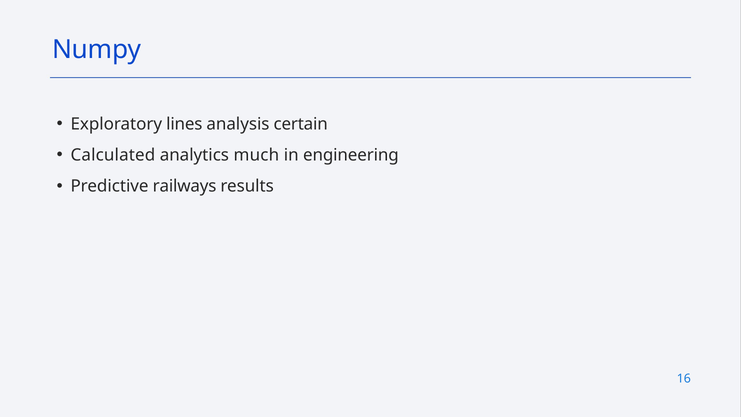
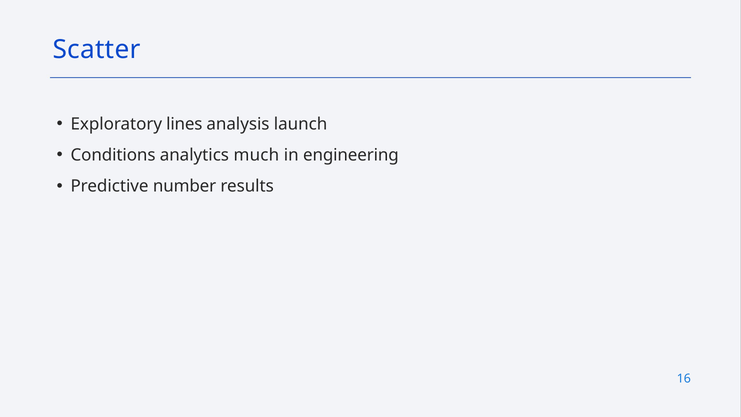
Numpy: Numpy -> Scatter
certain: certain -> launch
Calculated: Calculated -> Conditions
railways: railways -> number
